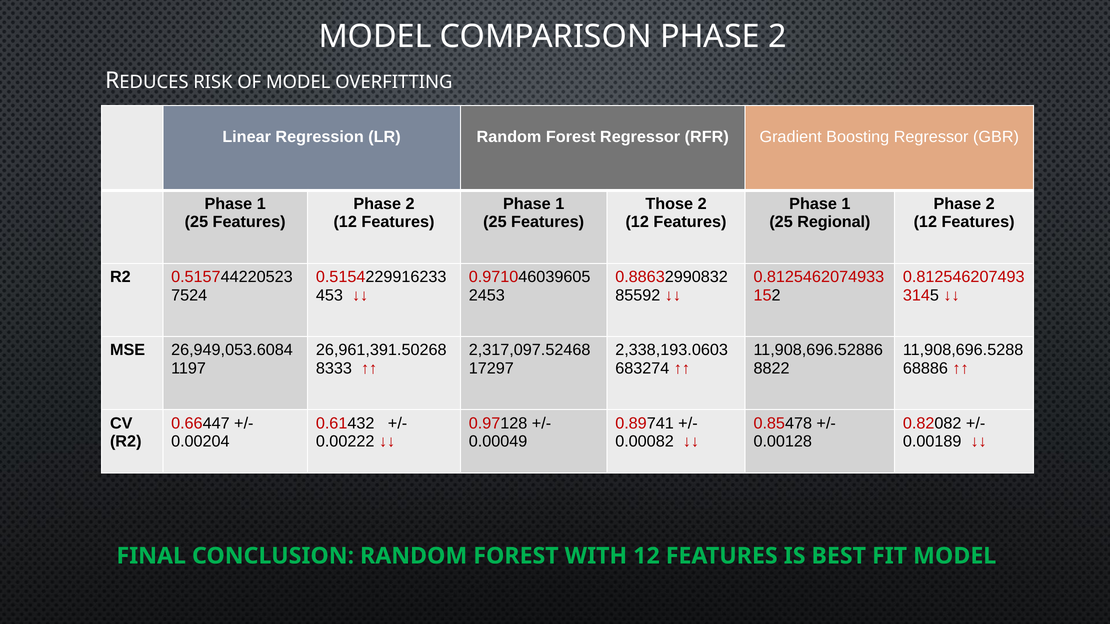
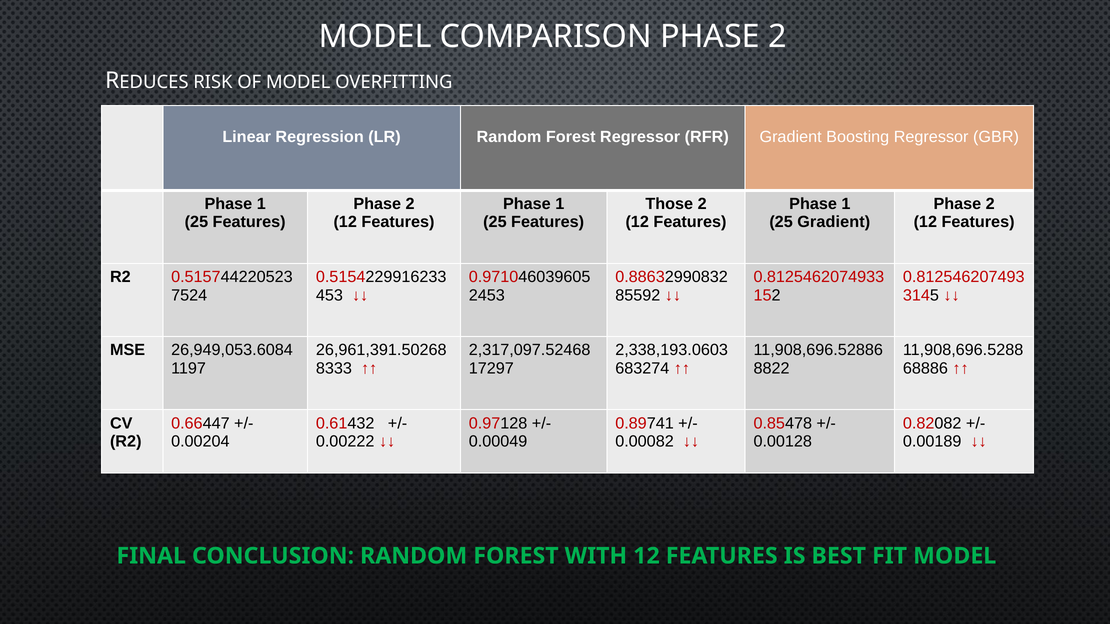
25 Regional: Regional -> Gradient
